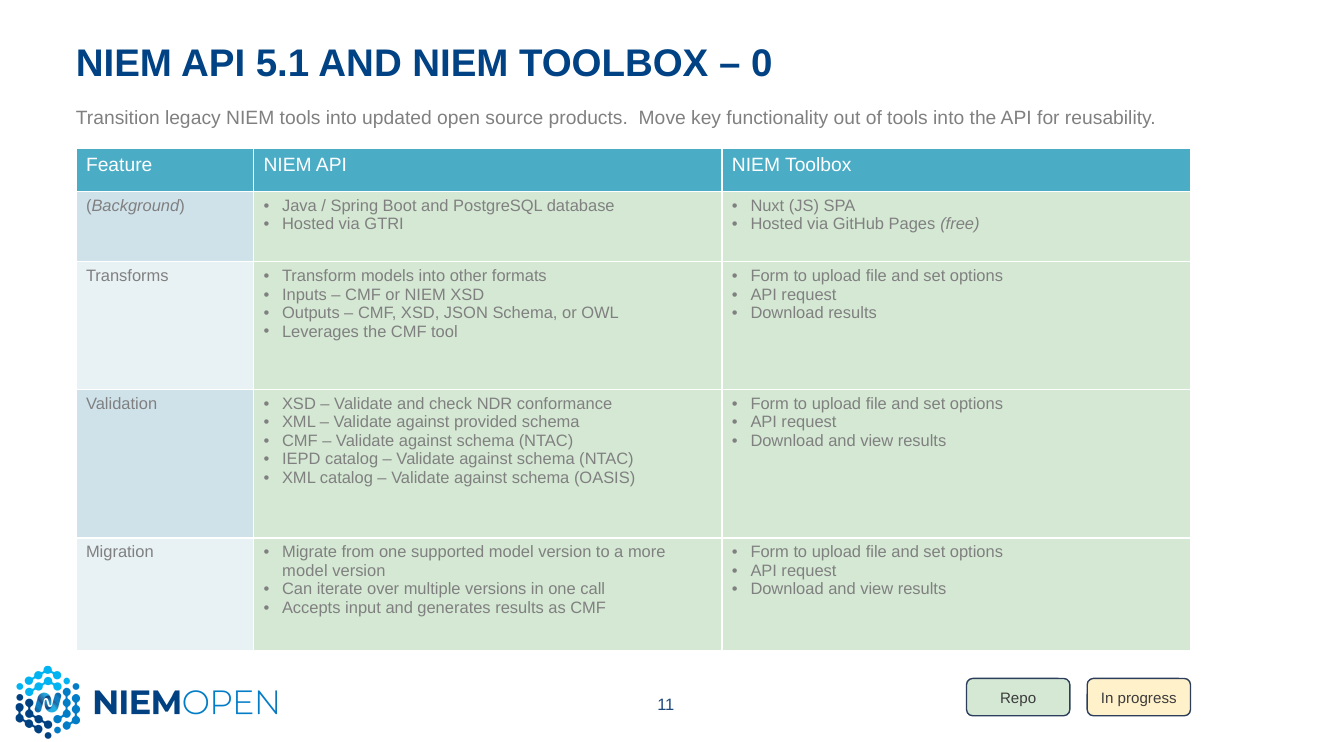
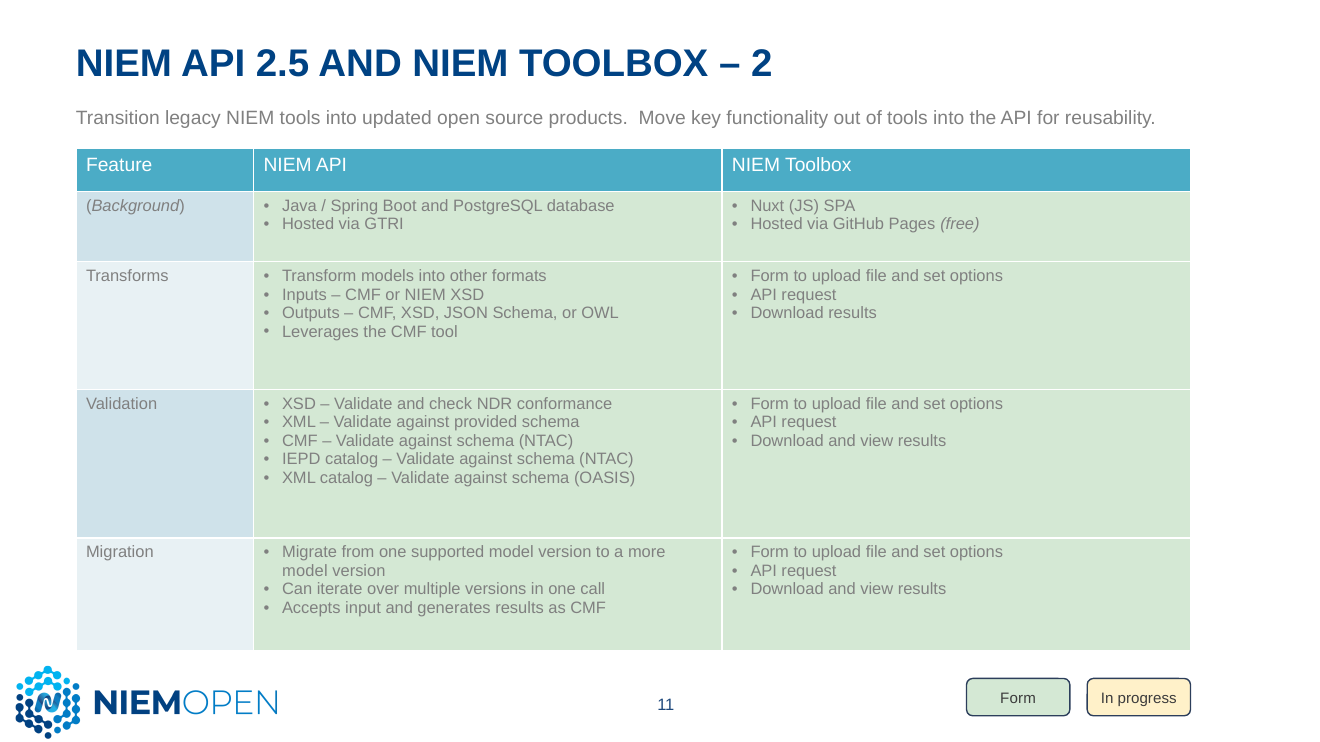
5.1: 5.1 -> 2.5
0: 0 -> 2
Repo at (1018, 699): Repo -> Form
